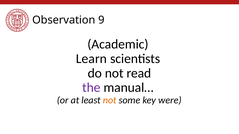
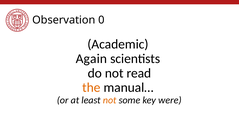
9: 9 -> 0
Learn: Learn -> Again
the colour: purple -> orange
